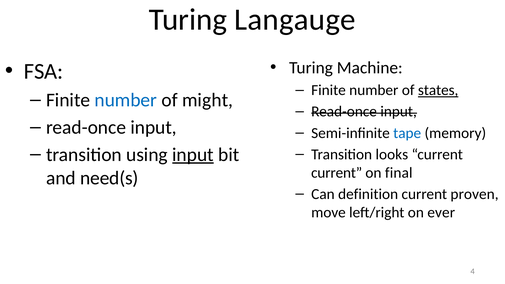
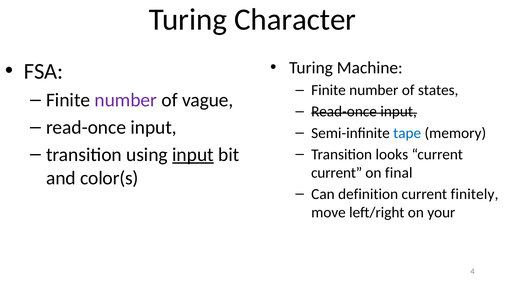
Langauge: Langauge -> Character
states underline: present -> none
number at (126, 100) colour: blue -> purple
might: might -> vague
need(s: need(s -> color(s
proven: proven -> finitely
ever: ever -> your
